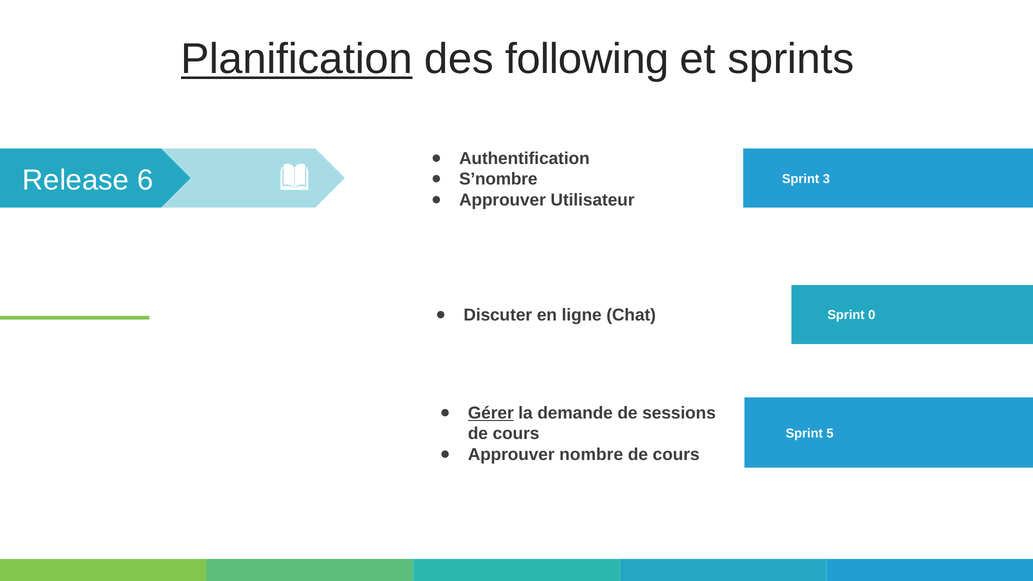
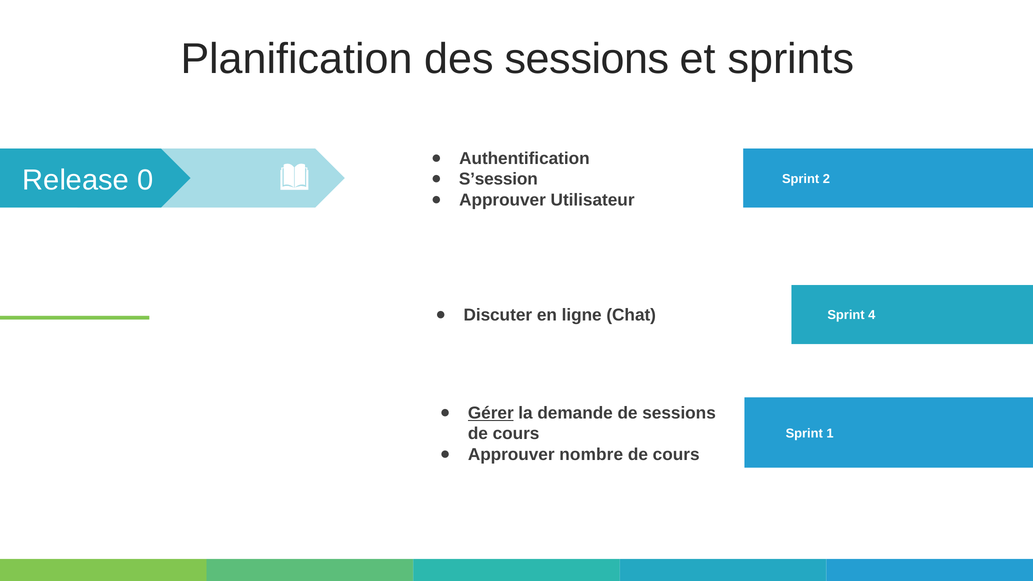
Planification underline: present -> none
des following: following -> sessions
6: 6 -> 0
3: 3 -> 2
S’nombre: S’nombre -> S’session
0: 0 -> 4
5: 5 -> 1
